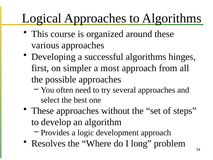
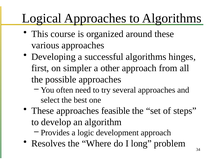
most: most -> other
without: without -> feasible
